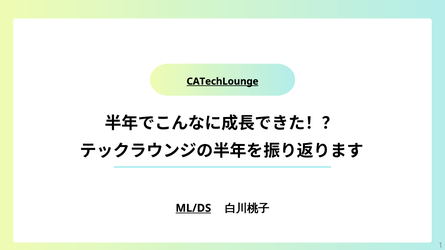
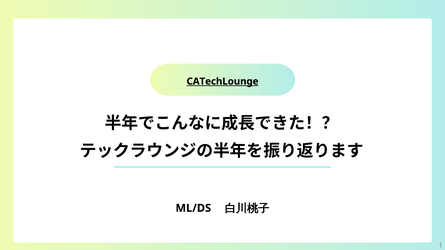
ML/DS underline: present -> none
